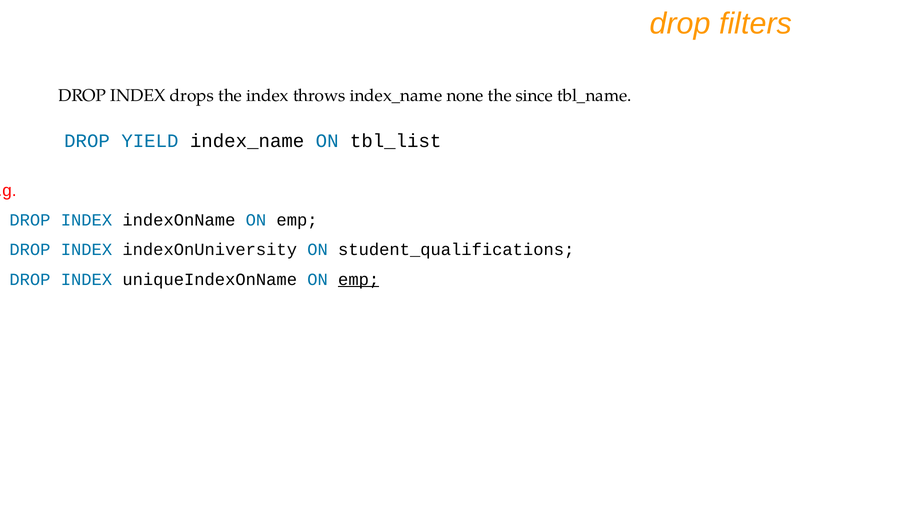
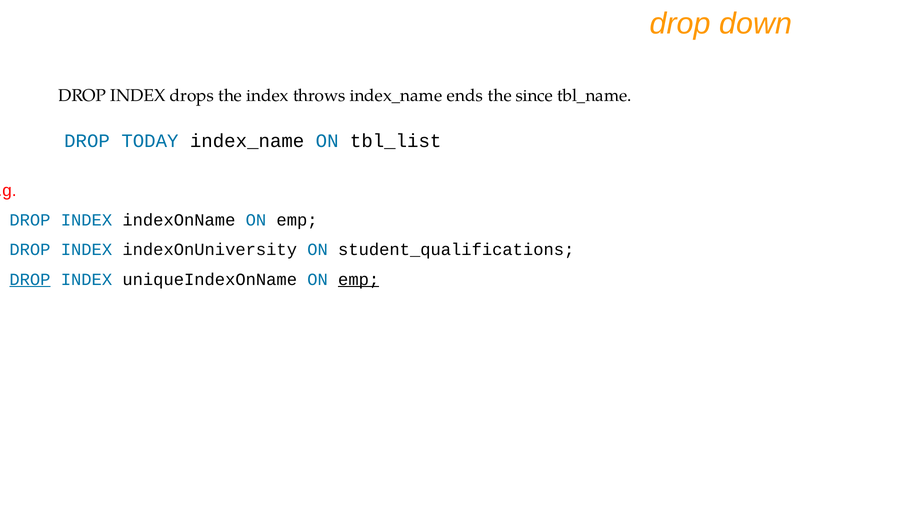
filters: filters -> down
none: none -> ends
YIELD: YIELD -> TODAY
DROP at (30, 280) underline: none -> present
